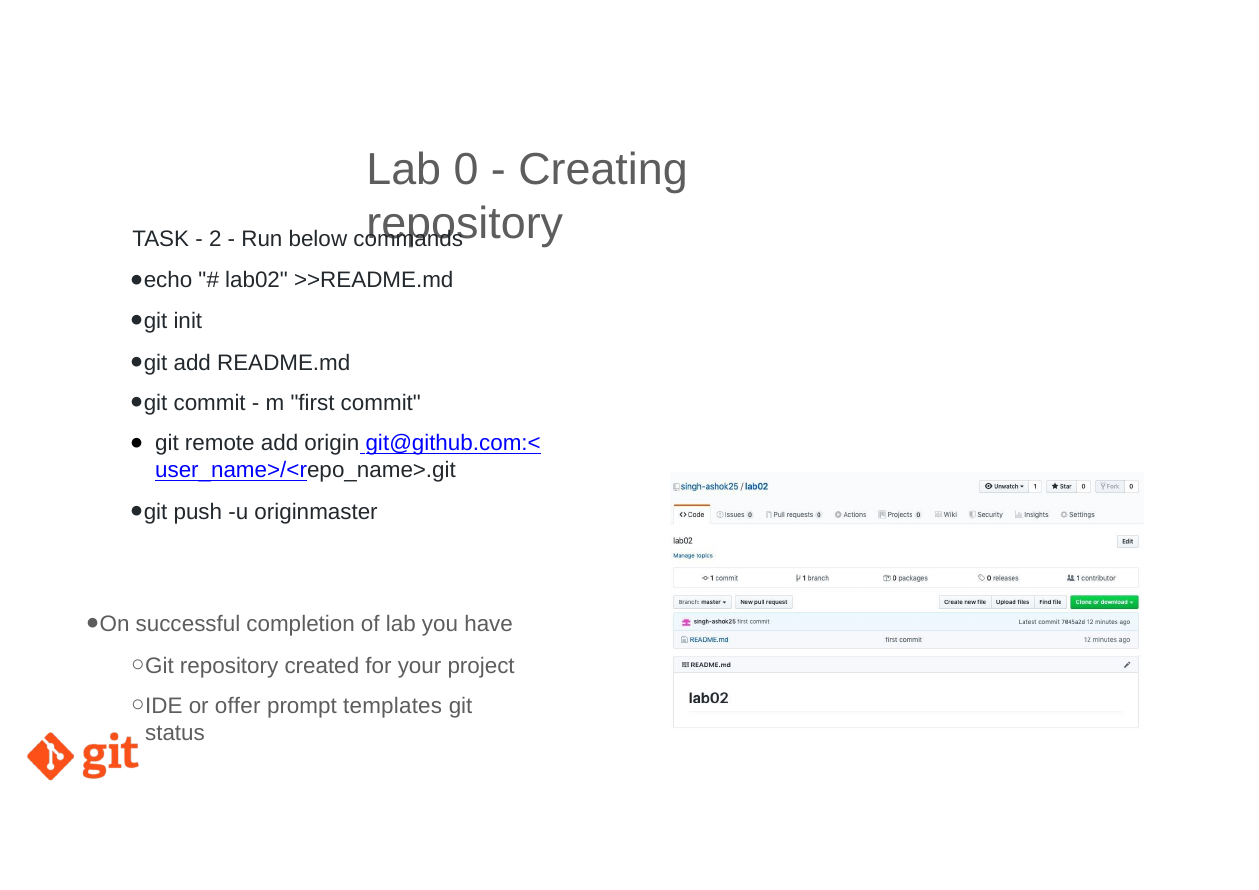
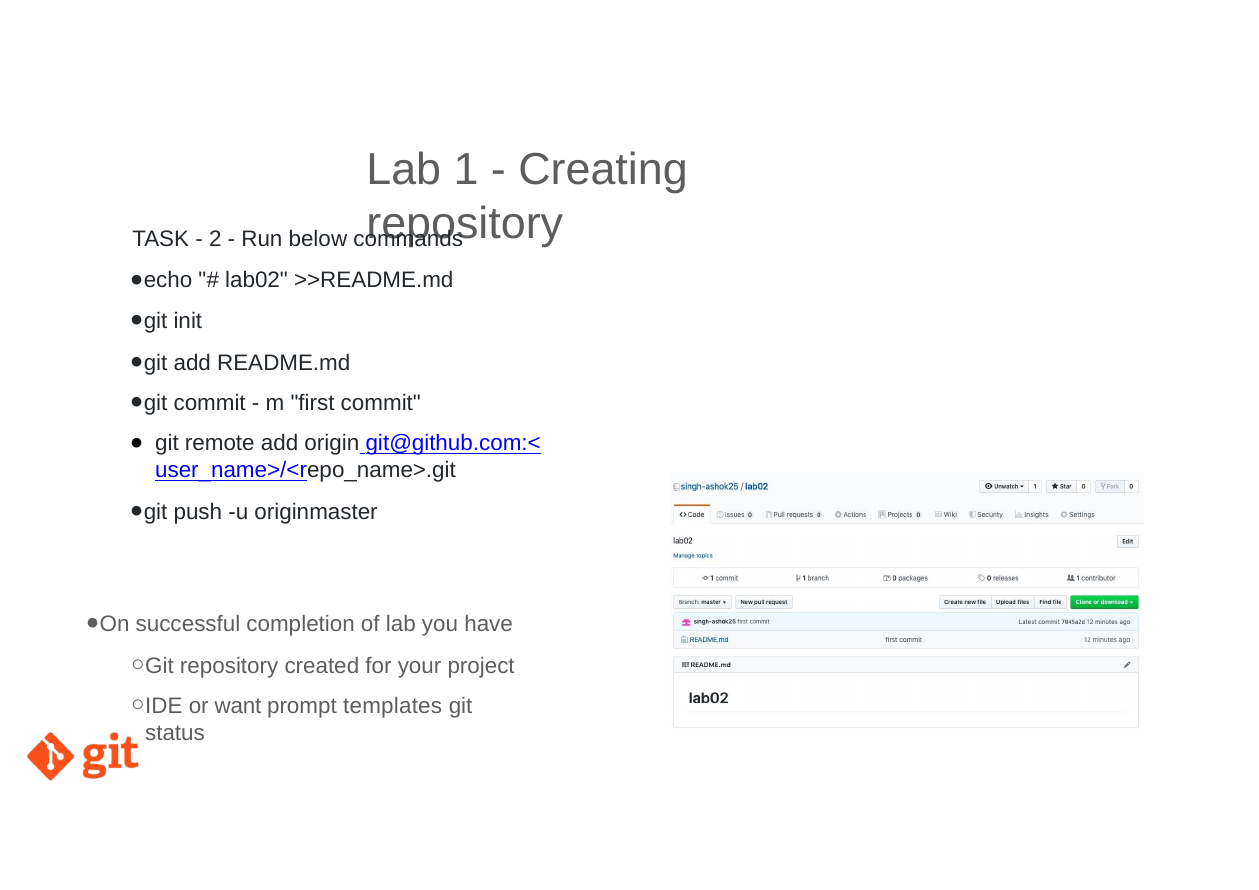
0: 0 -> 1
offer: offer -> want
